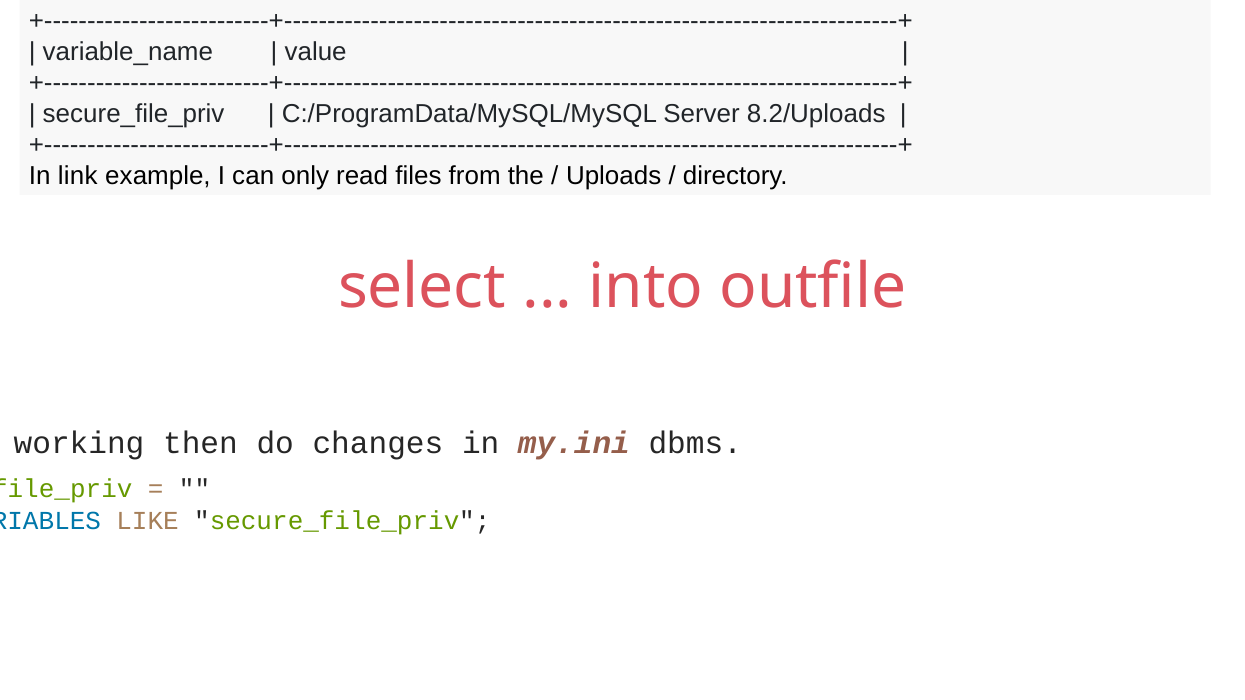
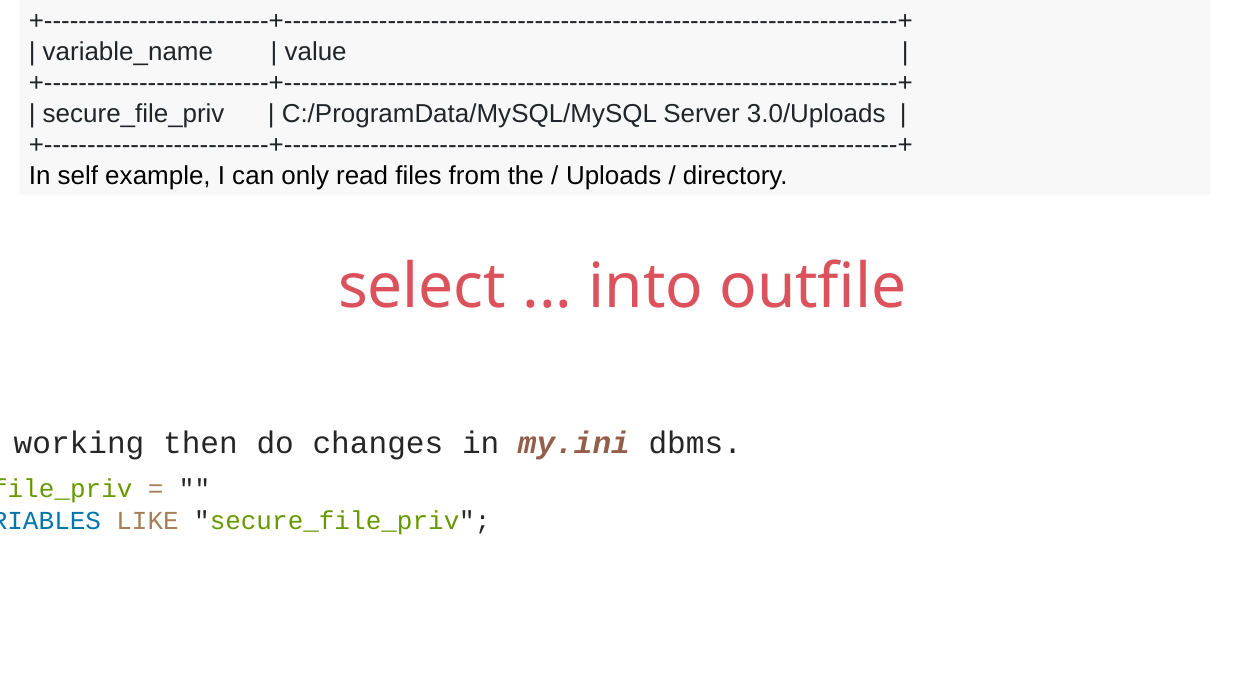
8.2/Uploads: 8.2/Uploads -> 3.0/Uploads
link: link -> self
